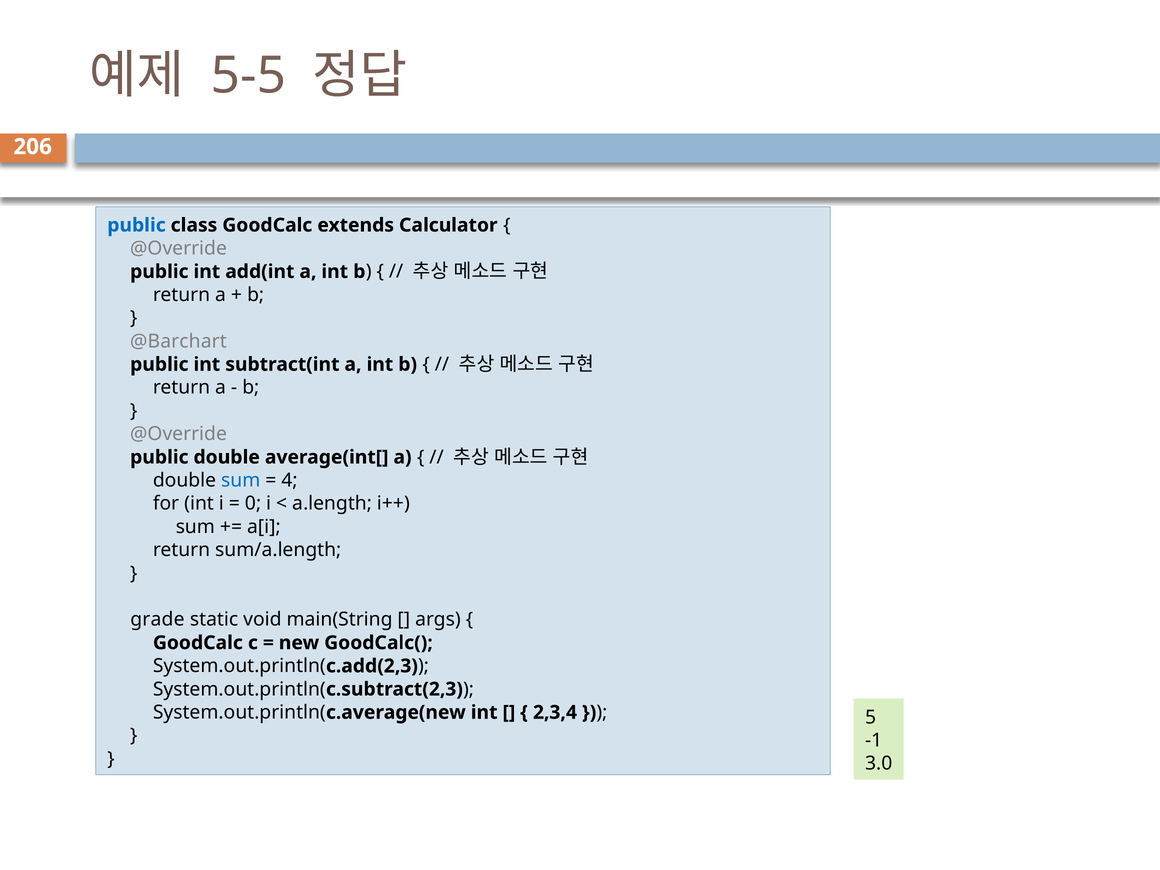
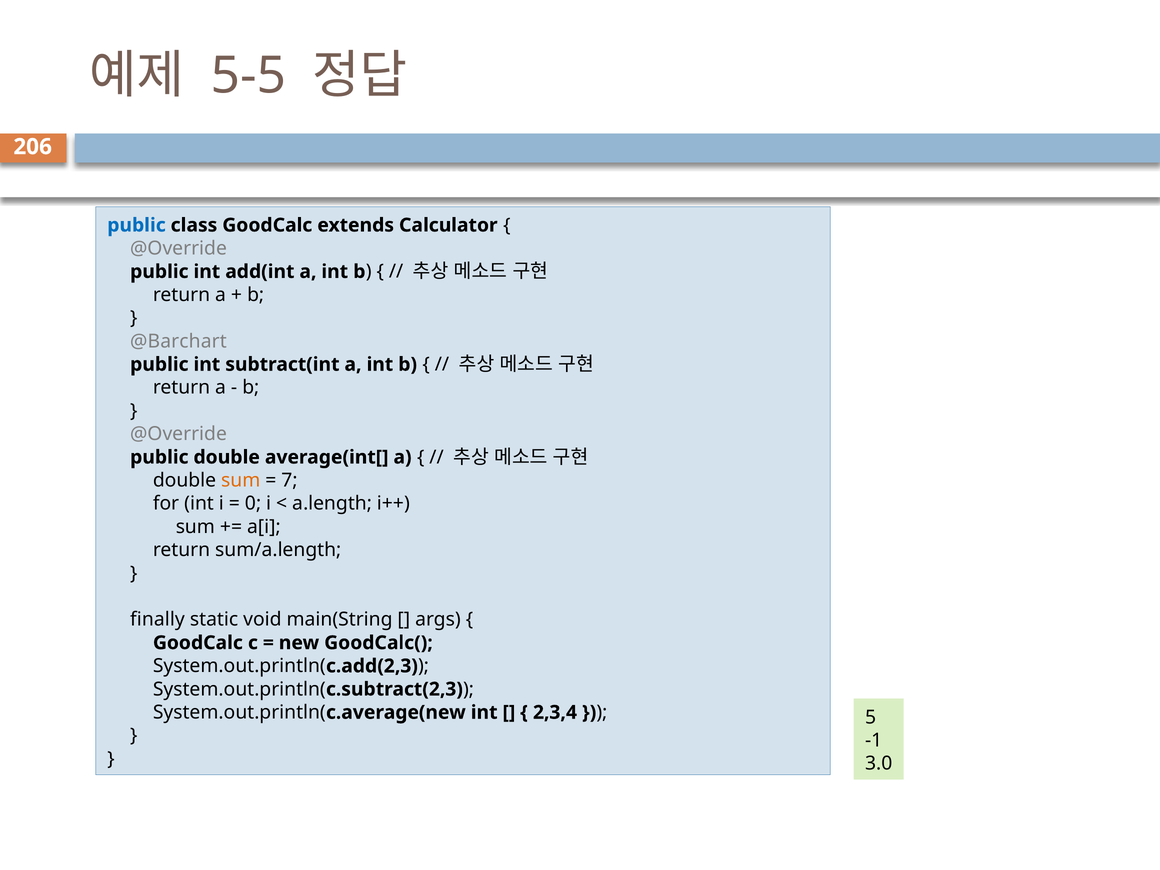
sum at (241, 480) colour: blue -> orange
4: 4 -> 7
grade: grade -> finally
